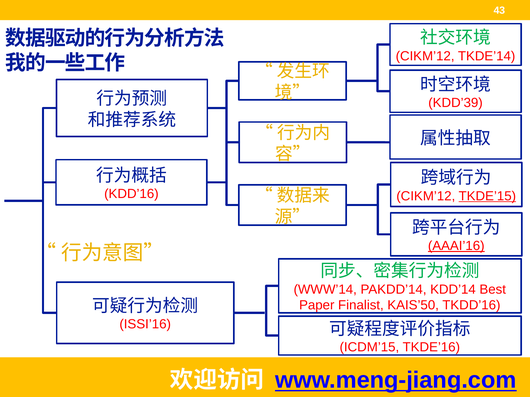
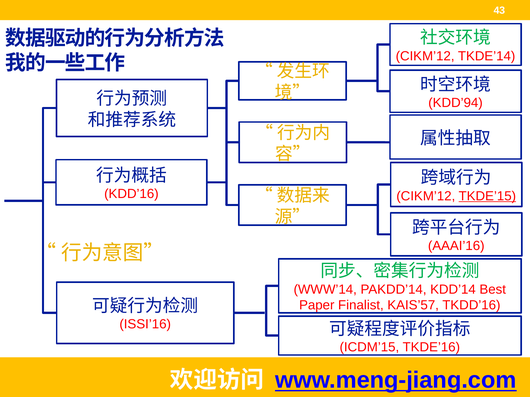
KDD’39: KDD’39 -> KDD’94
AAAI’16 underline: present -> none
KAIS’50: KAIS’50 -> KAIS’57
